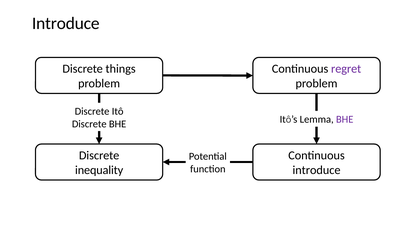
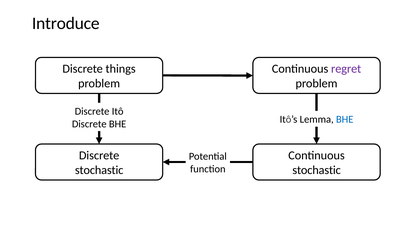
BHE at (345, 119) colour: purple -> blue
inequality at (99, 170): inequality -> stochastic
introduce at (317, 170): introduce -> stochastic
